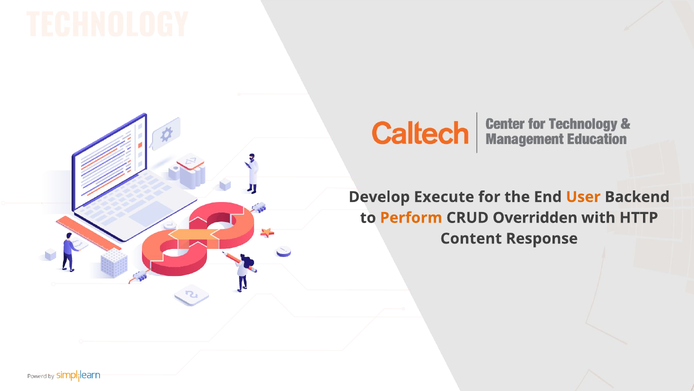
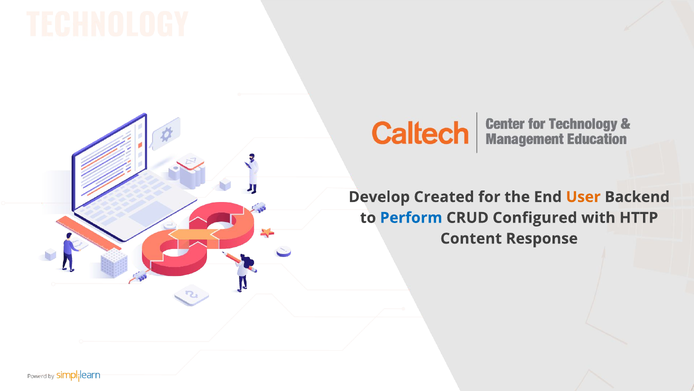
Execute: Execute -> Created
Perform colour: orange -> blue
Overridden: Overridden -> Configured
